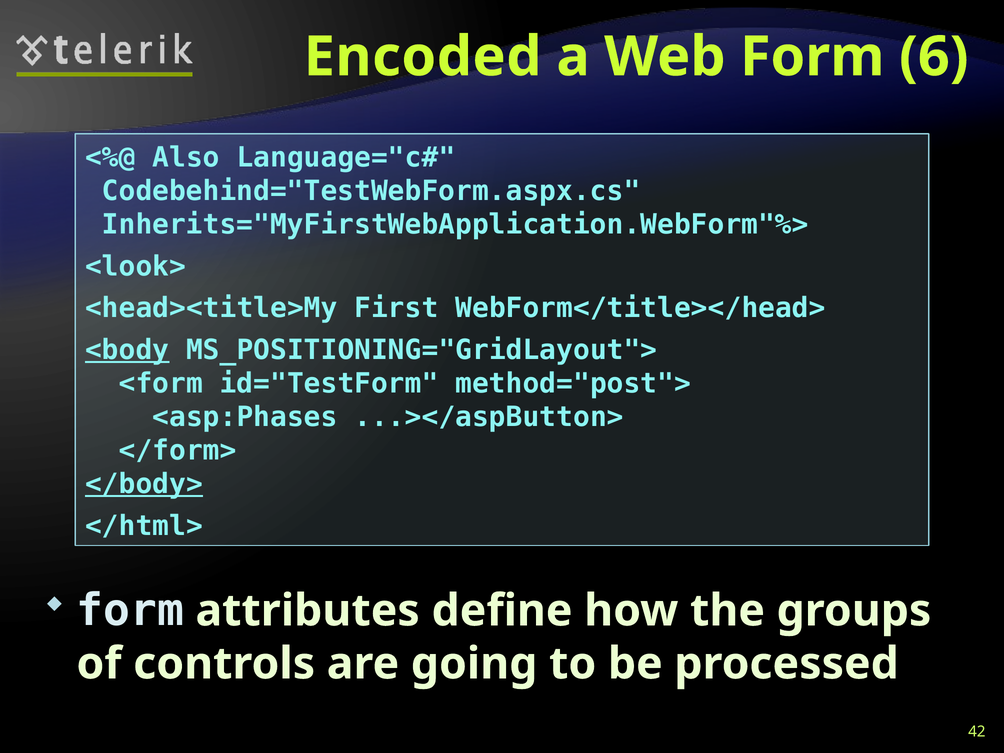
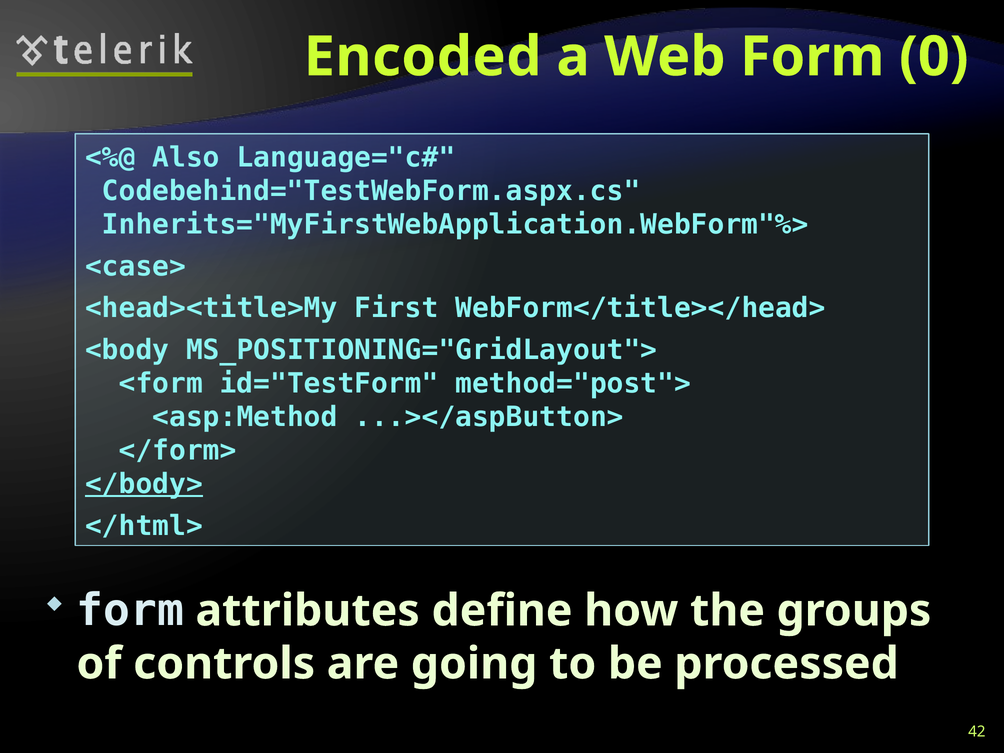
6: 6 -> 0
<look>: <look> -> <case>
<body underline: present -> none
<asp:Phases: <asp:Phases -> <asp:Method
